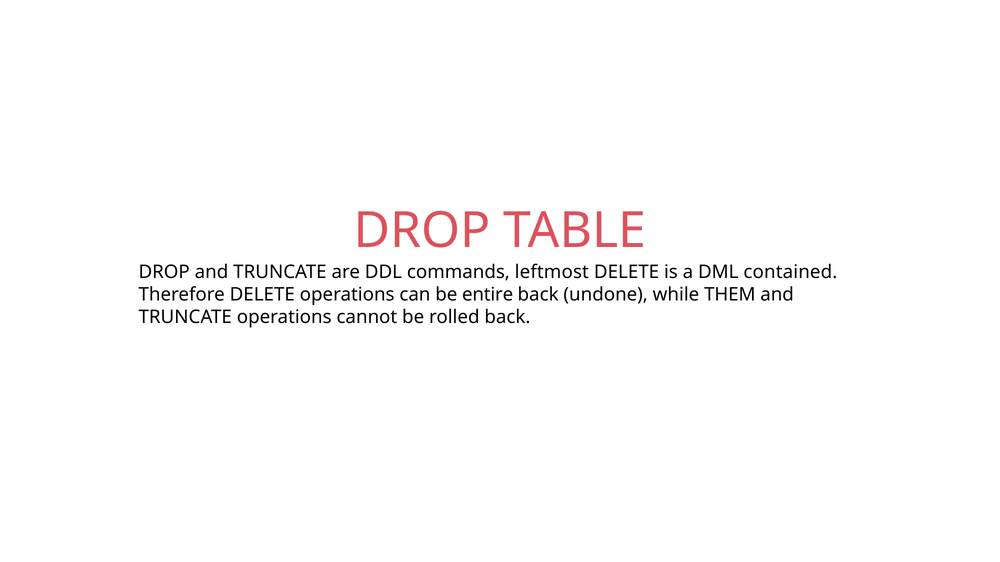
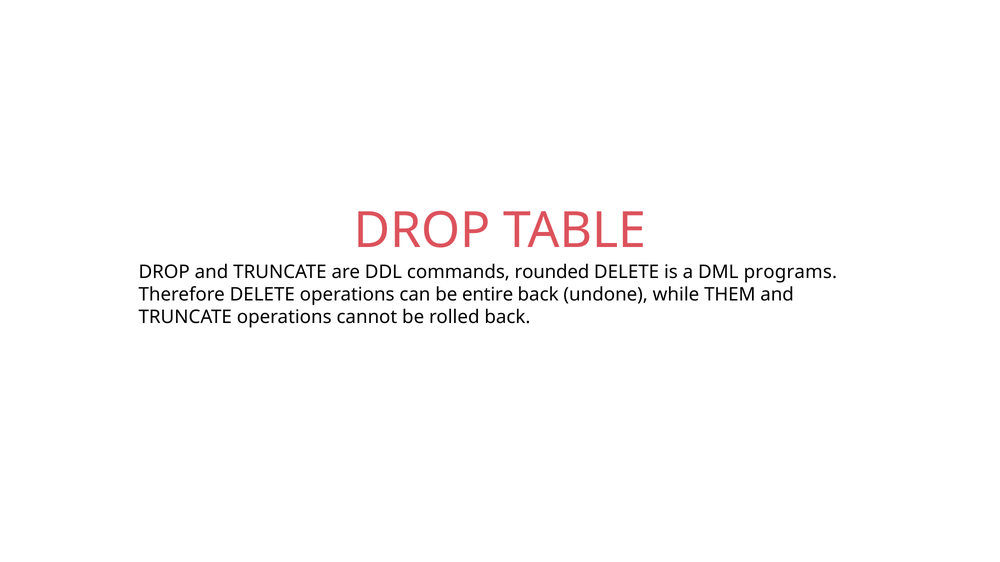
leftmost: leftmost -> rounded
contained: contained -> programs
